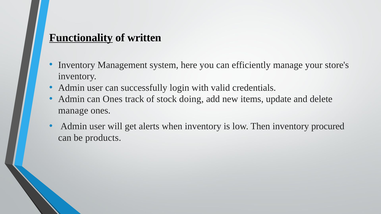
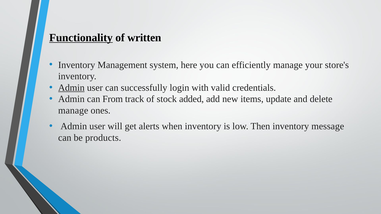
Admin at (71, 88) underline: none -> present
can Ones: Ones -> From
doing: doing -> added
procured: procured -> message
